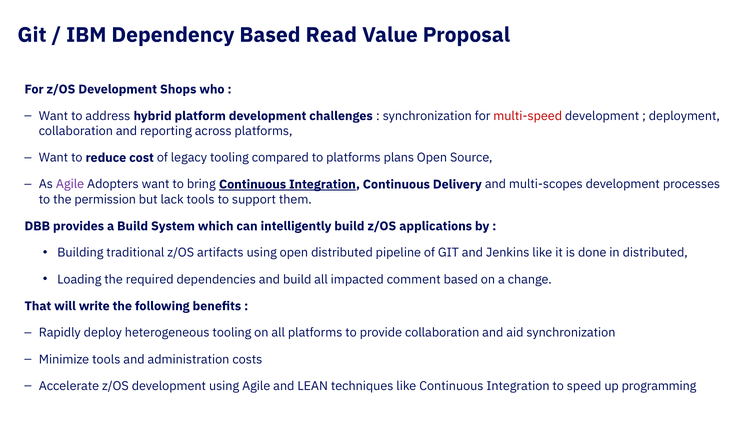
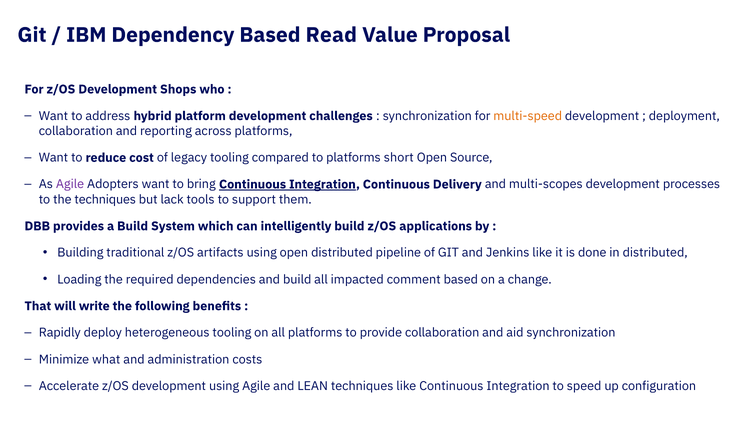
multi-speed colour: red -> orange
plans: plans -> short
the permission: permission -> techniques
Minimize tools: tools -> what
programming: programming -> configuration
